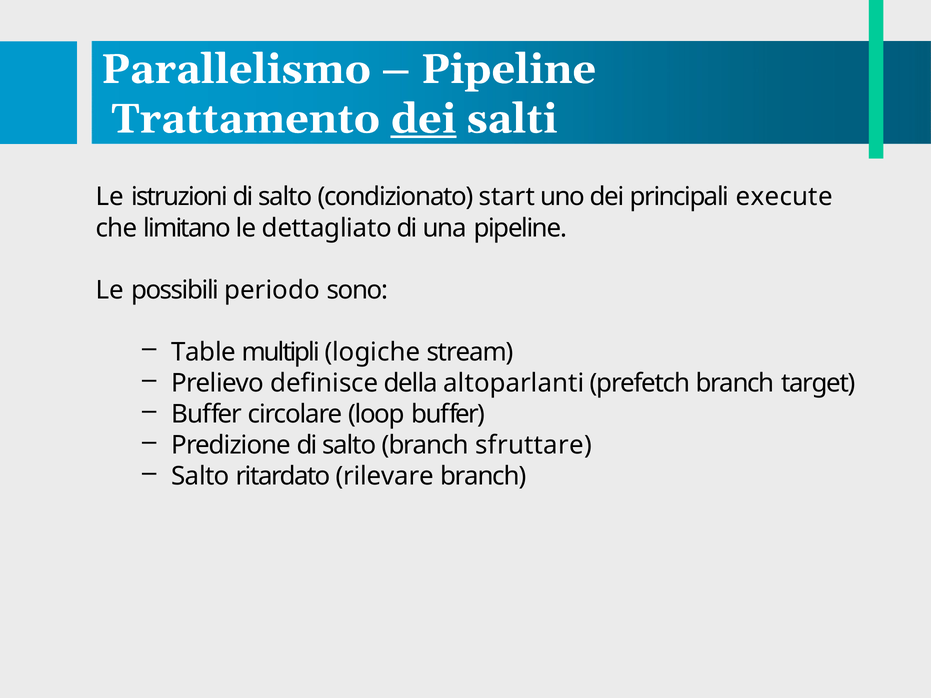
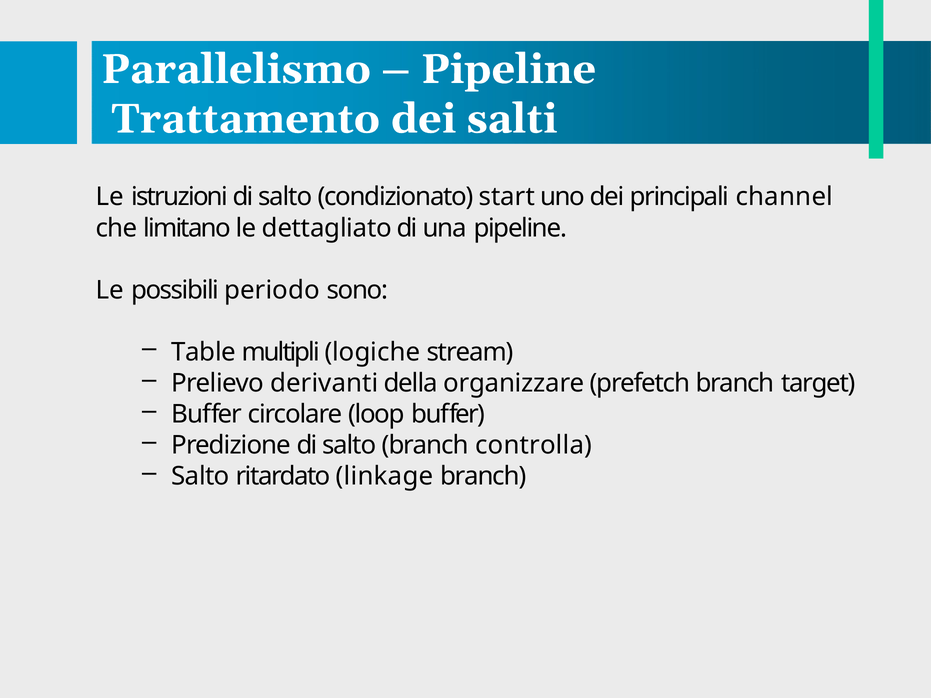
dei at (423, 119) underline: present -> none
execute: execute -> channel
definisce: definisce -> derivanti
altoparlanti: altoparlanti -> organizzare
sfruttare: sfruttare -> controlla
rilevare: rilevare -> linkage
